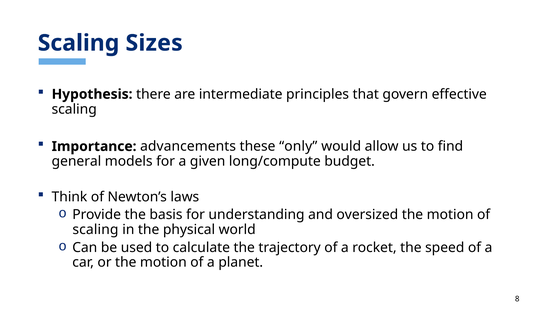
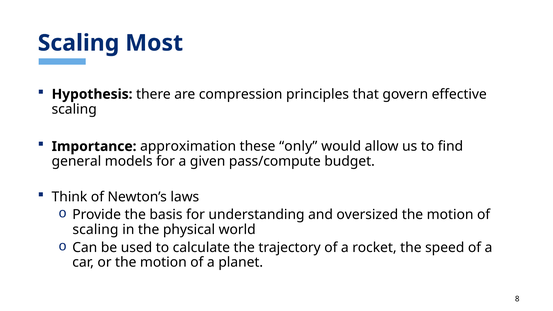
Sizes: Sizes -> Most
intermediate: intermediate -> compression
advancements: advancements -> approximation
long/compute: long/compute -> pass/compute
